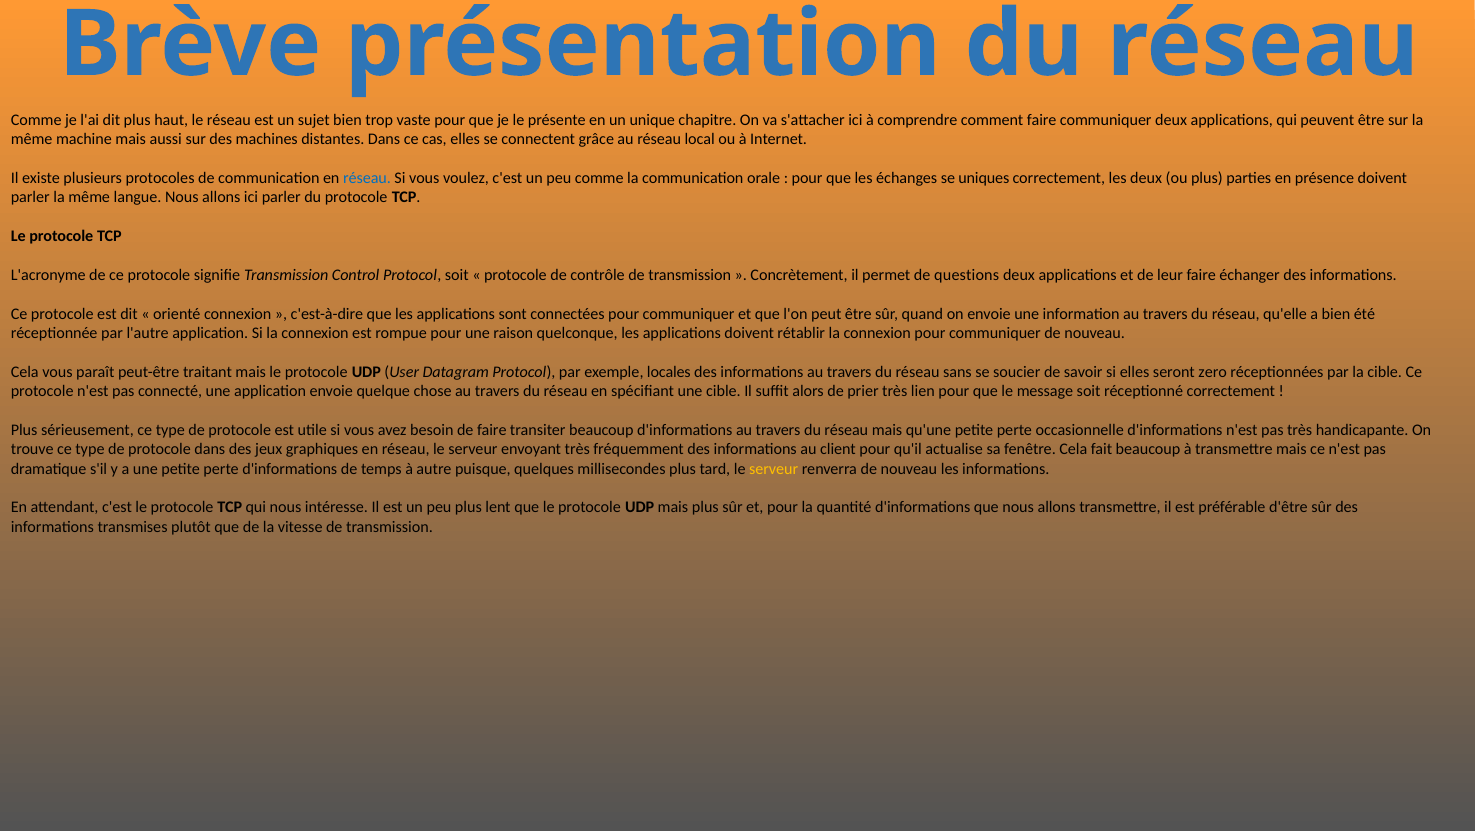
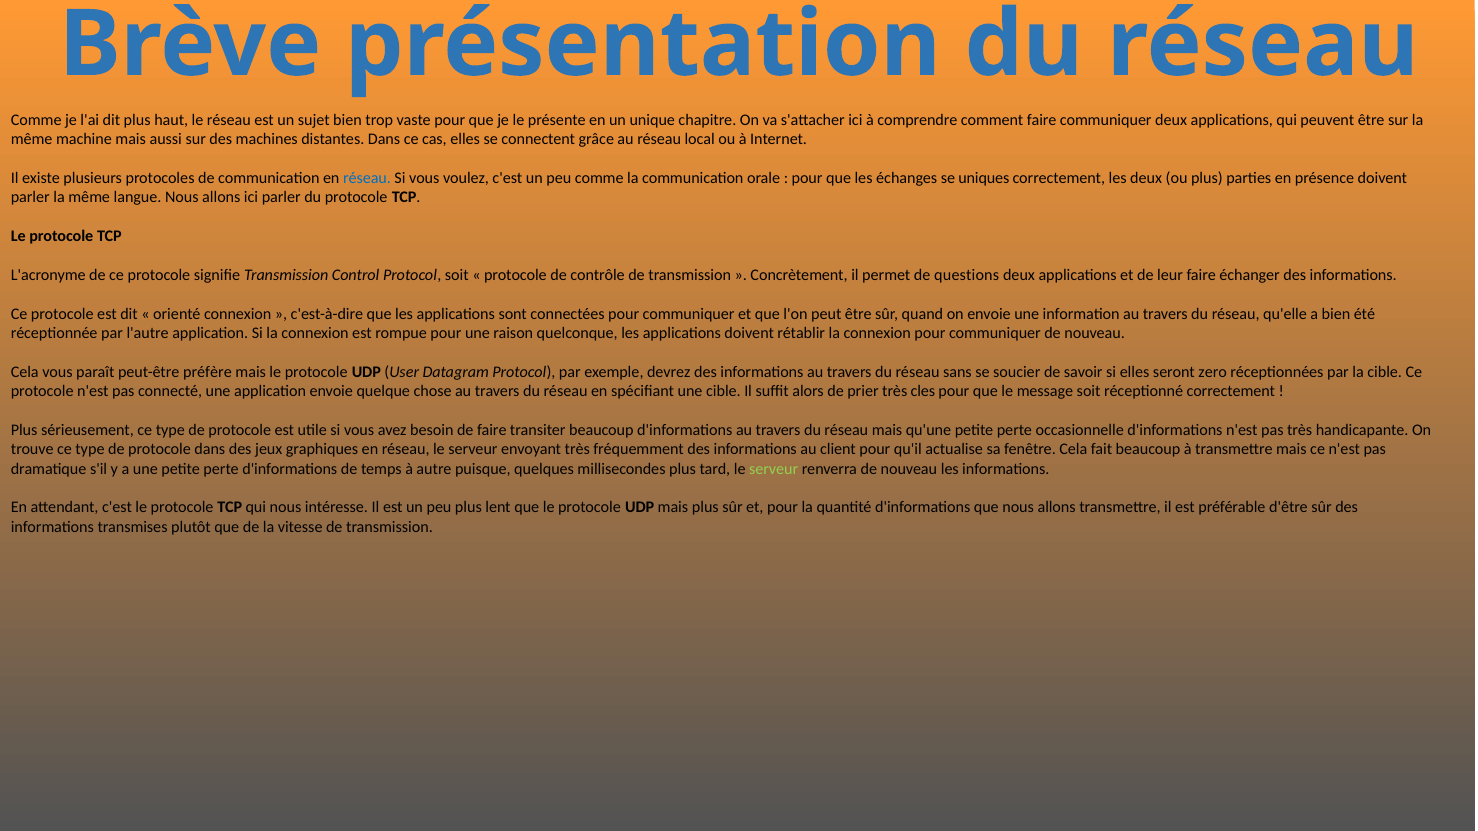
traitant: traitant -> préfère
locales: locales -> devrez
lien: lien -> cles
serveur at (774, 469) colour: yellow -> light green
